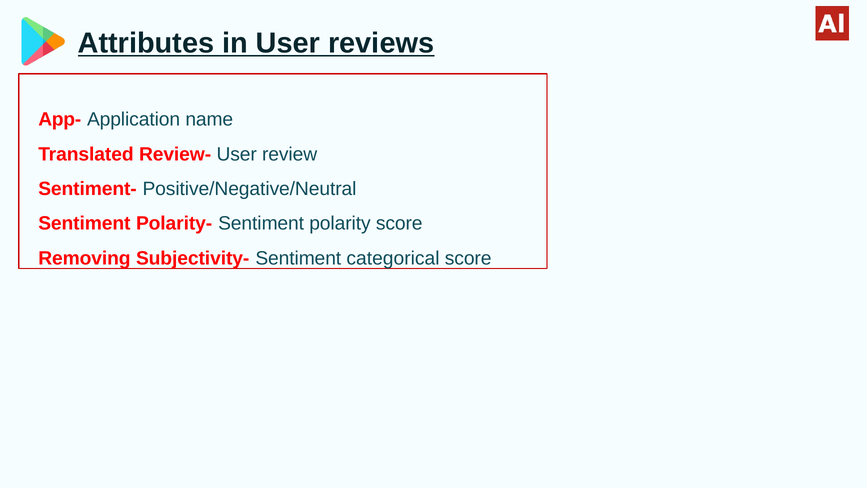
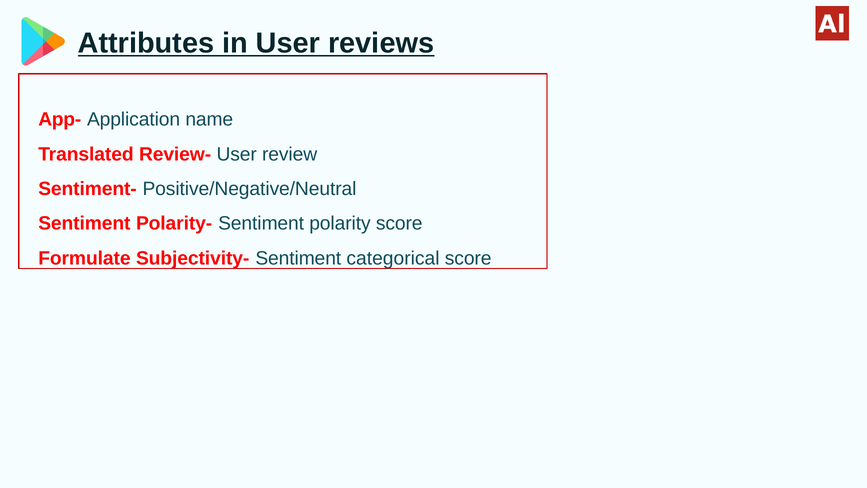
Removing: Removing -> Formulate
